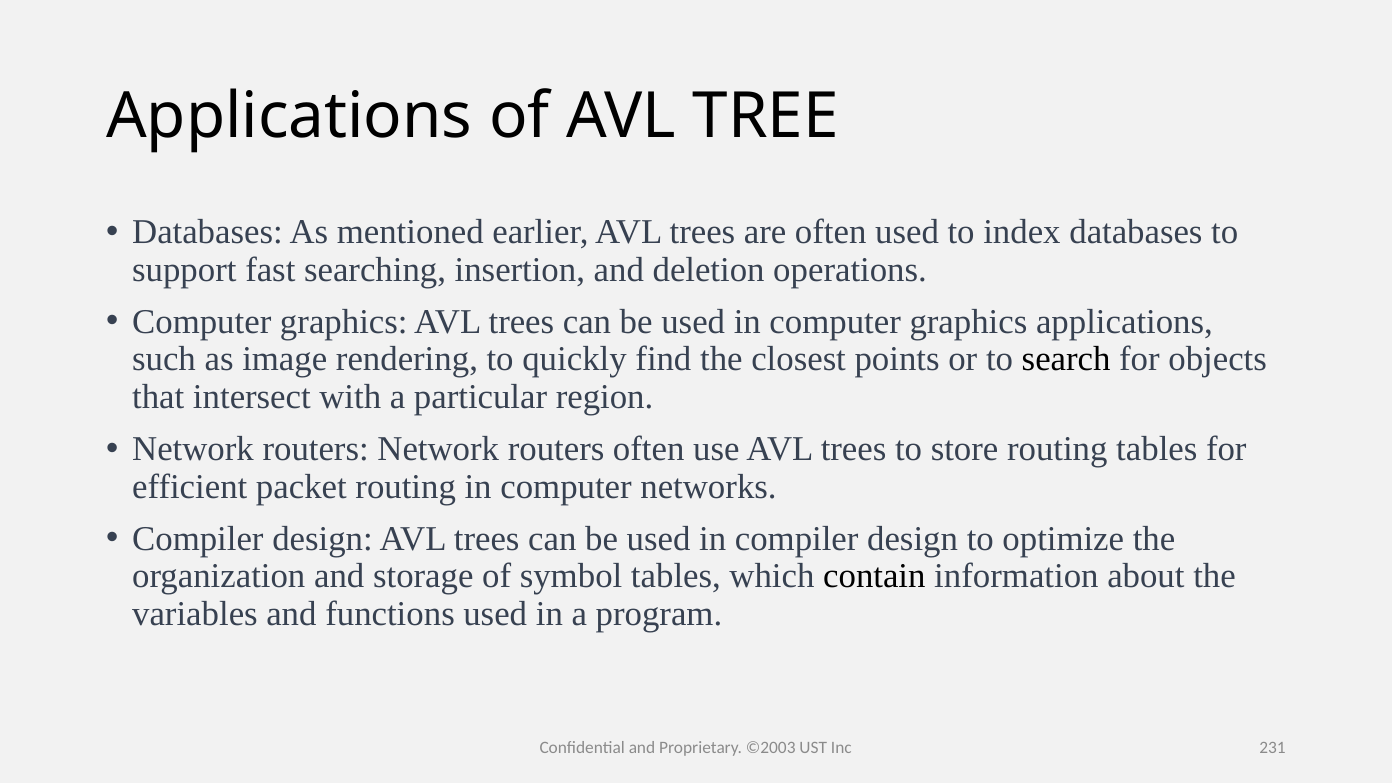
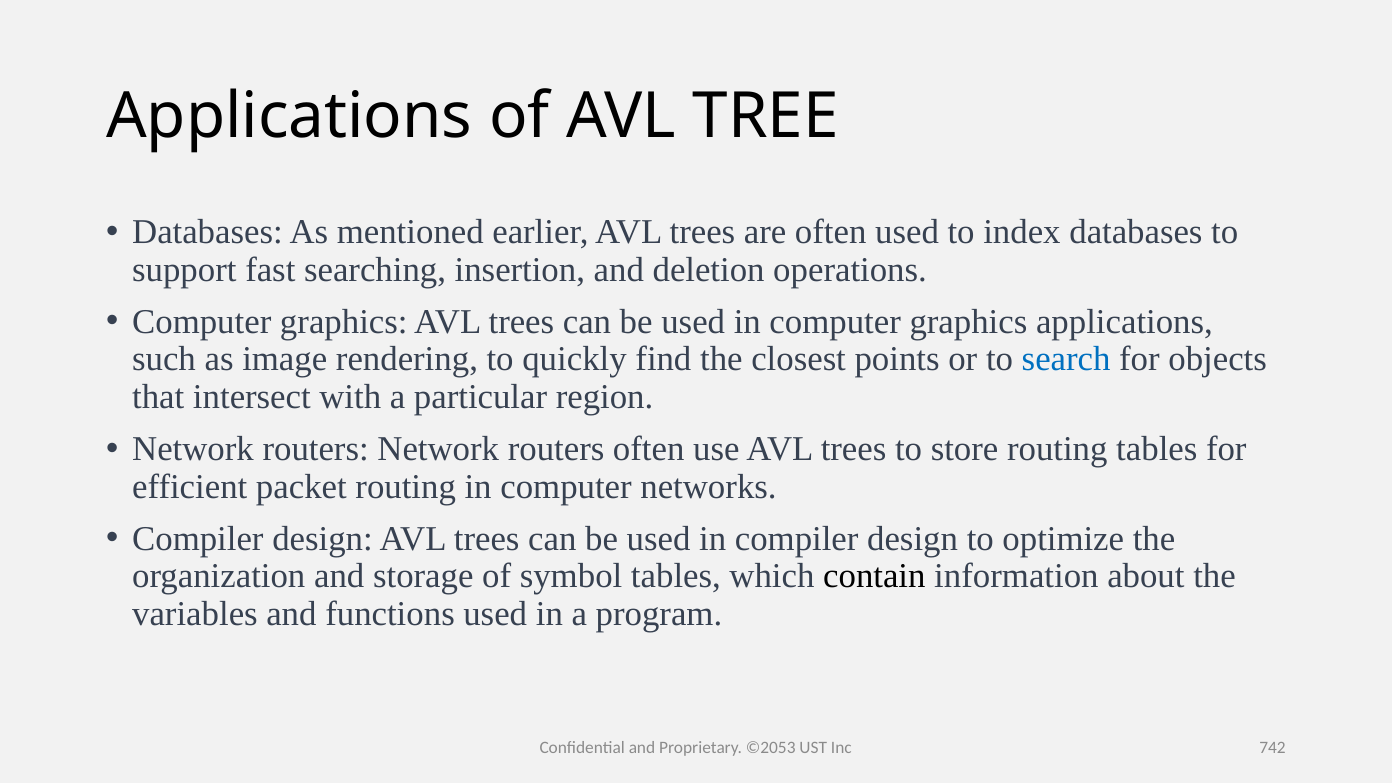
search colour: black -> blue
©2003: ©2003 -> ©2053
231: 231 -> 742
